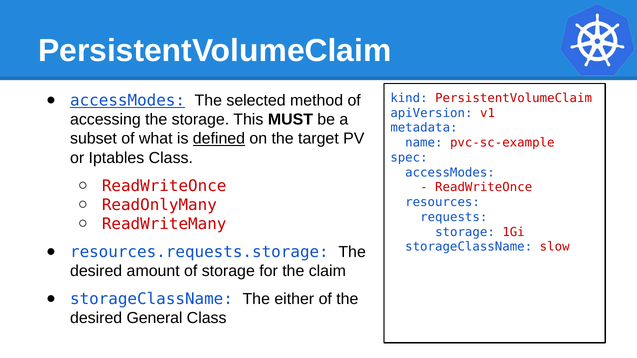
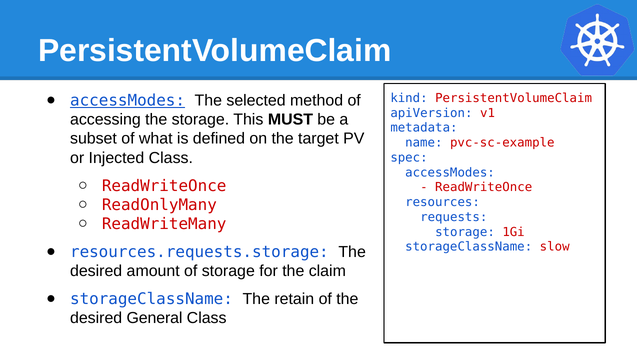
defined underline: present -> none
Iptables: Iptables -> Injected
either: either -> retain
